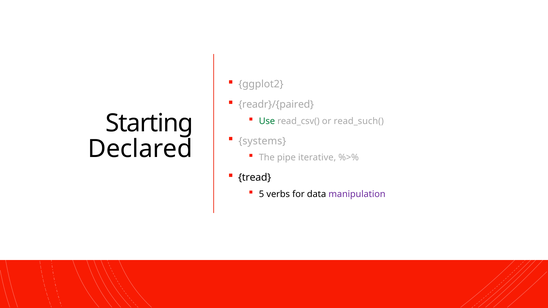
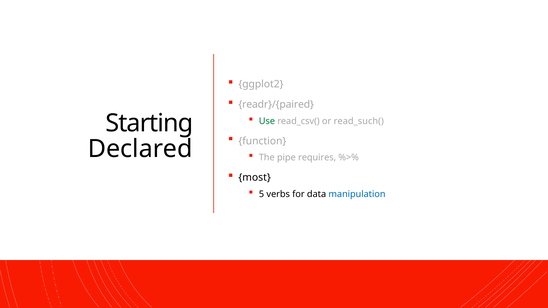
systems: systems -> function
iterative: iterative -> requires
tread: tread -> most
manipulation colour: purple -> blue
